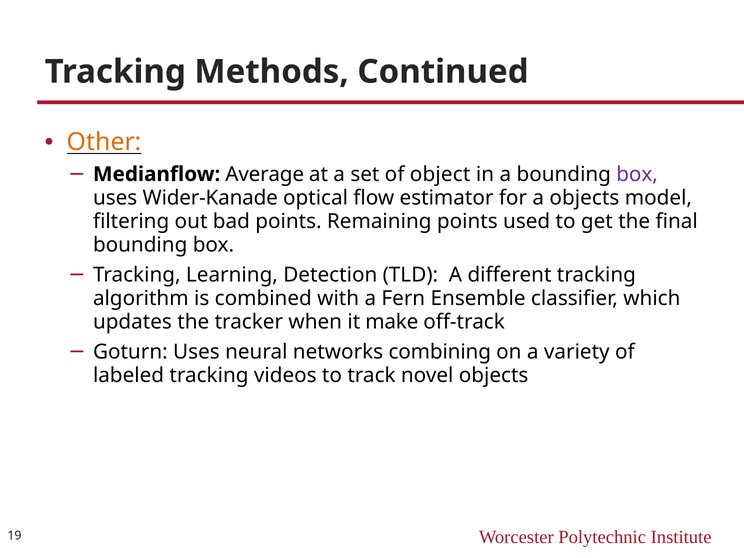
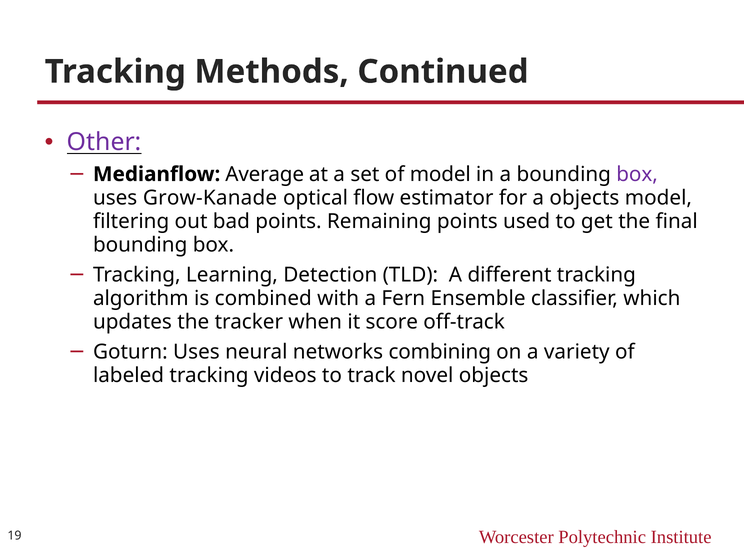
Other colour: orange -> purple
of object: object -> model
Wider-Kanade: Wider-Kanade -> Grow-Kanade
make: make -> score
